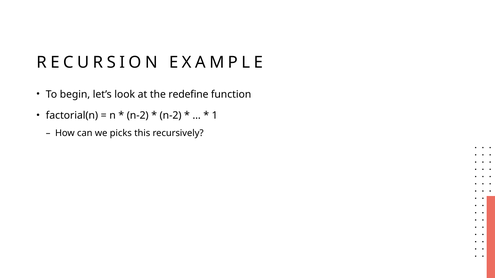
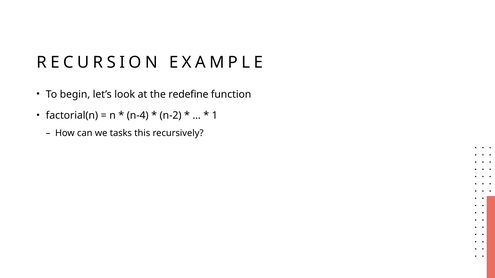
n-2 at (138, 116): n-2 -> n-4
picks: picks -> tasks
